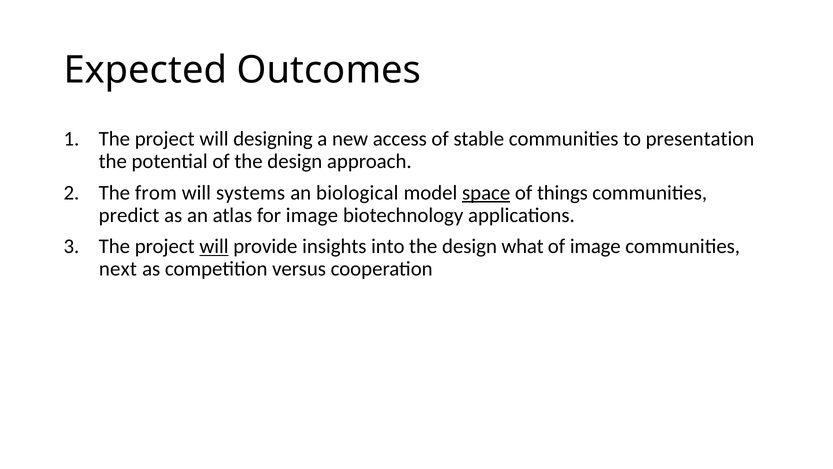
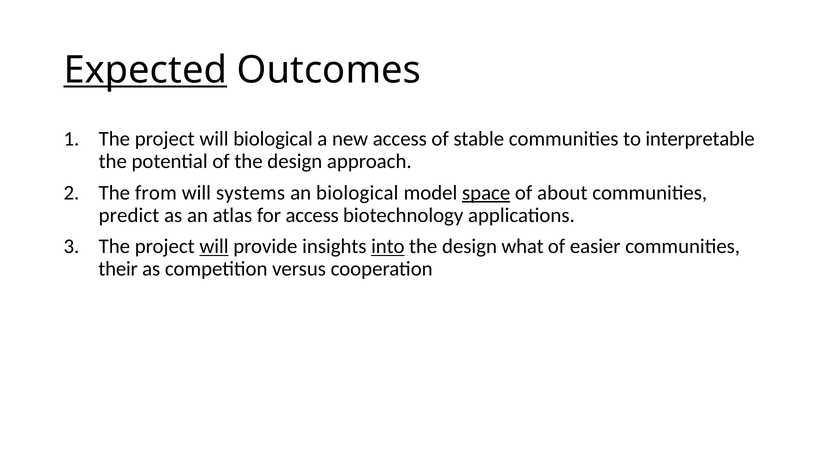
Expected underline: none -> present
will designing: designing -> biological
presentation: presentation -> interpretable
things: things -> about
for image: image -> access
into underline: none -> present
of image: image -> easier
next: next -> their
